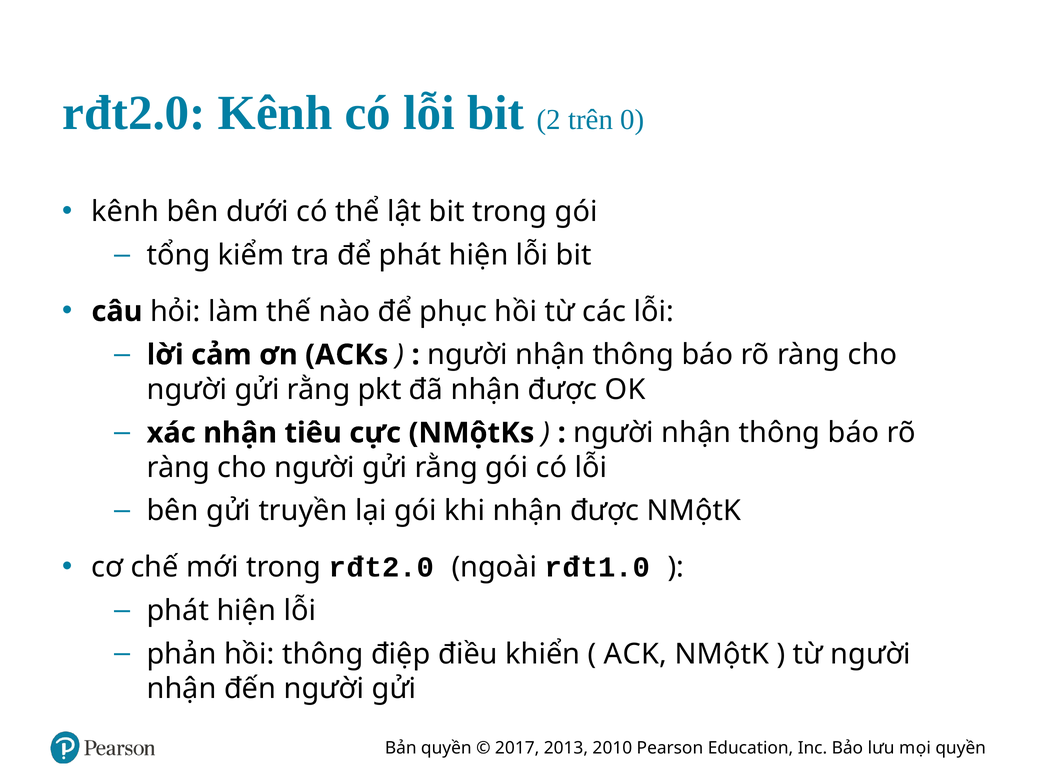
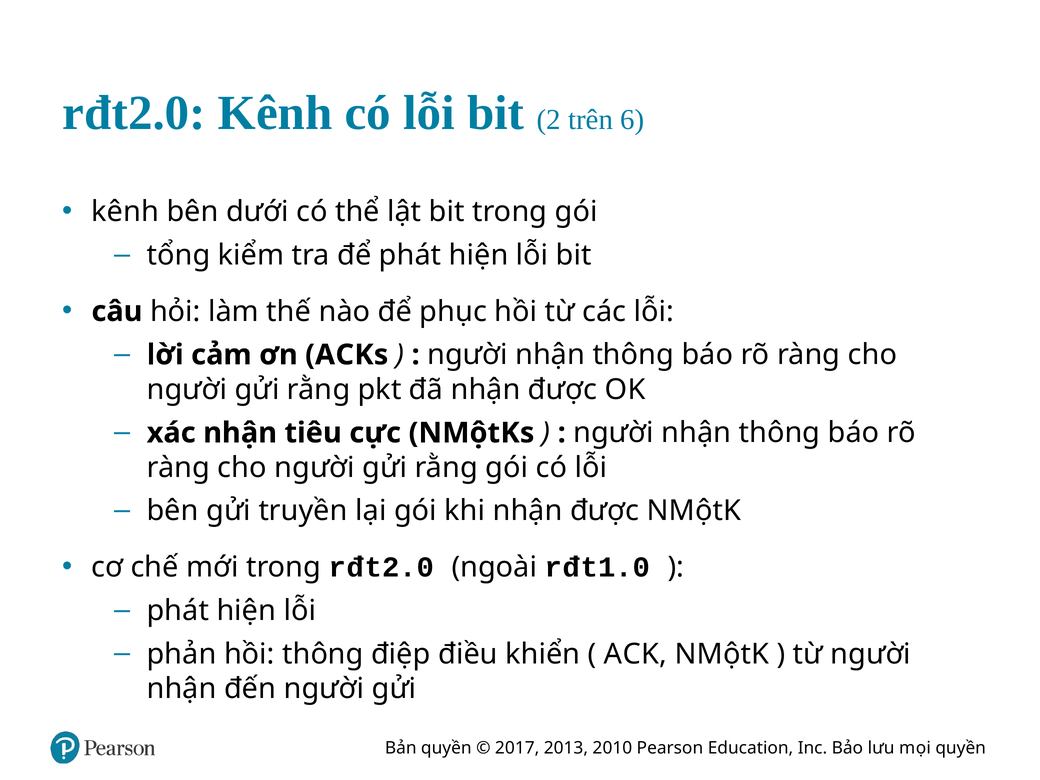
0: 0 -> 6
